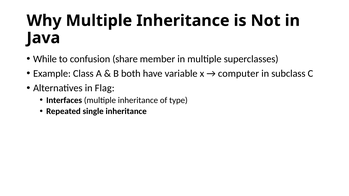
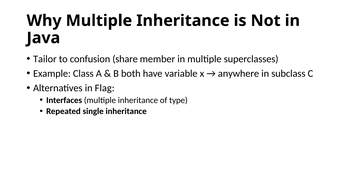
While: While -> Tailor
computer: computer -> anywhere
